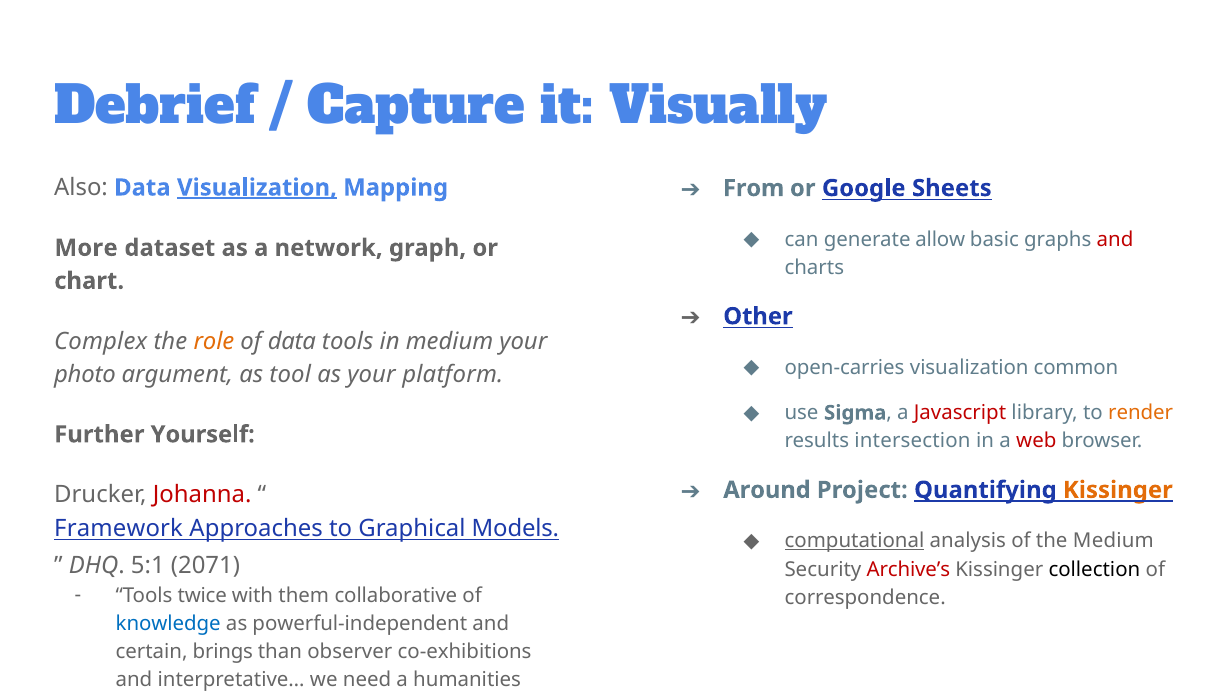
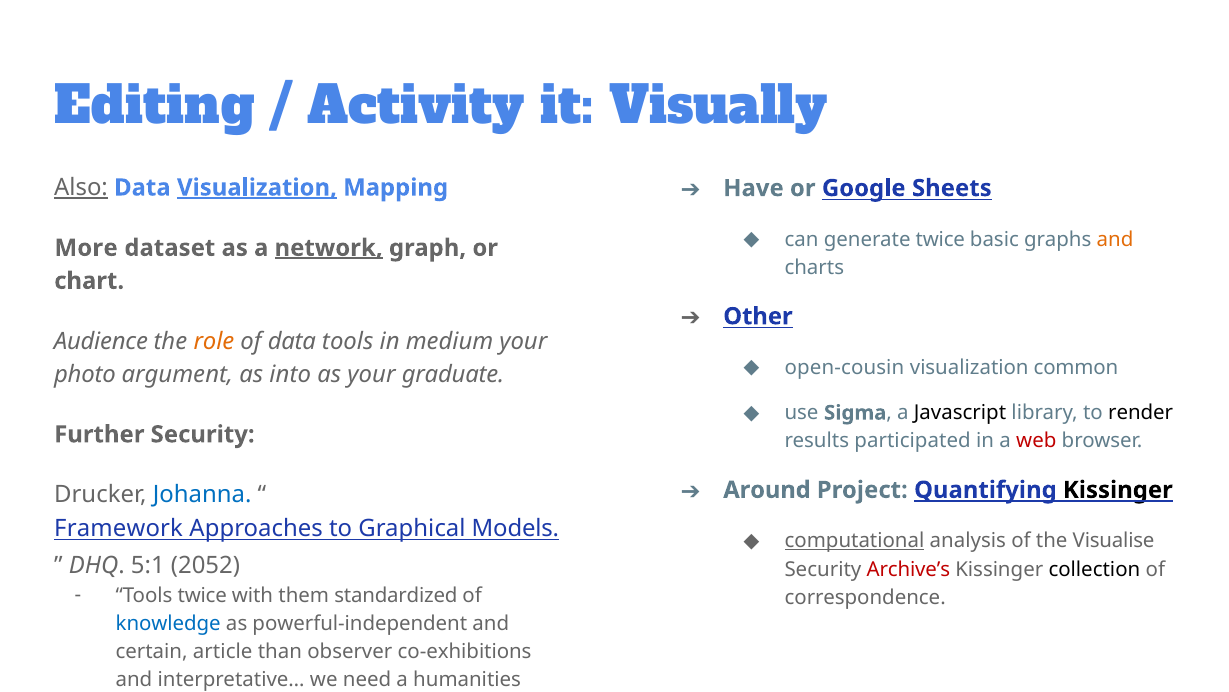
Debrief: Debrief -> Editing
Capture: Capture -> Activity
From: From -> Have
Also underline: none -> present
generate allow: allow -> twice
and at (1115, 239) colour: red -> orange
network underline: none -> present
Complex: Complex -> Audience
open-carries: open-carries -> open-cousin
tool: tool -> into
platform: platform -> graduate
Javascript colour: red -> black
render colour: orange -> black
Further Yourself: Yourself -> Security
intersection: intersection -> participated
Kissinger at (1118, 490) colour: orange -> black
Johanna colour: red -> blue
the Medium: Medium -> Visualise
2071: 2071 -> 2052
collaborative: collaborative -> standardized
brings: brings -> article
